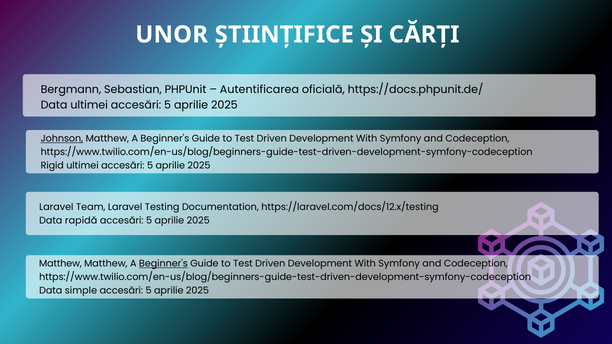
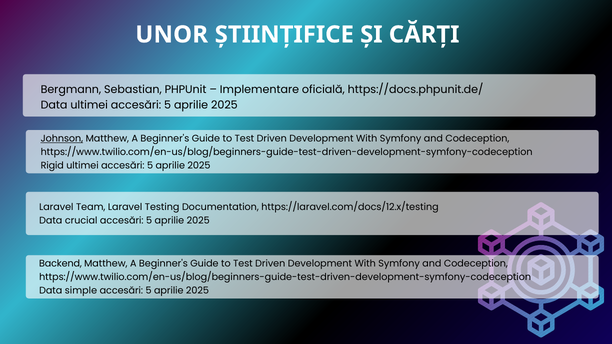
Autentificarea: Autentificarea -> Implementare
rapidă: rapidă -> crucial
Matthew at (60, 264): Matthew -> Backend
Beginner's at (163, 264) underline: present -> none
